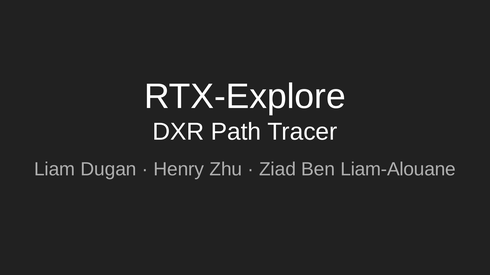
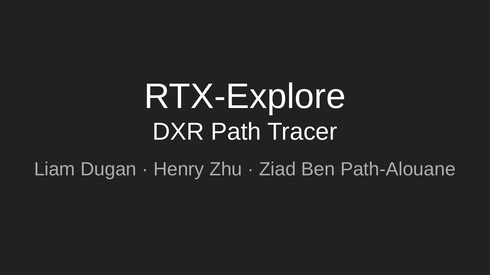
Liam-Alouane: Liam-Alouane -> Path-Alouane
